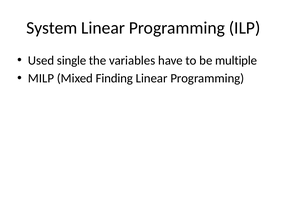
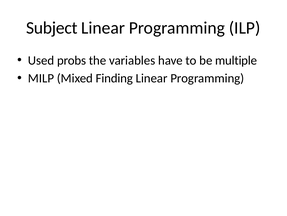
System: System -> Subject
single: single -> probs
